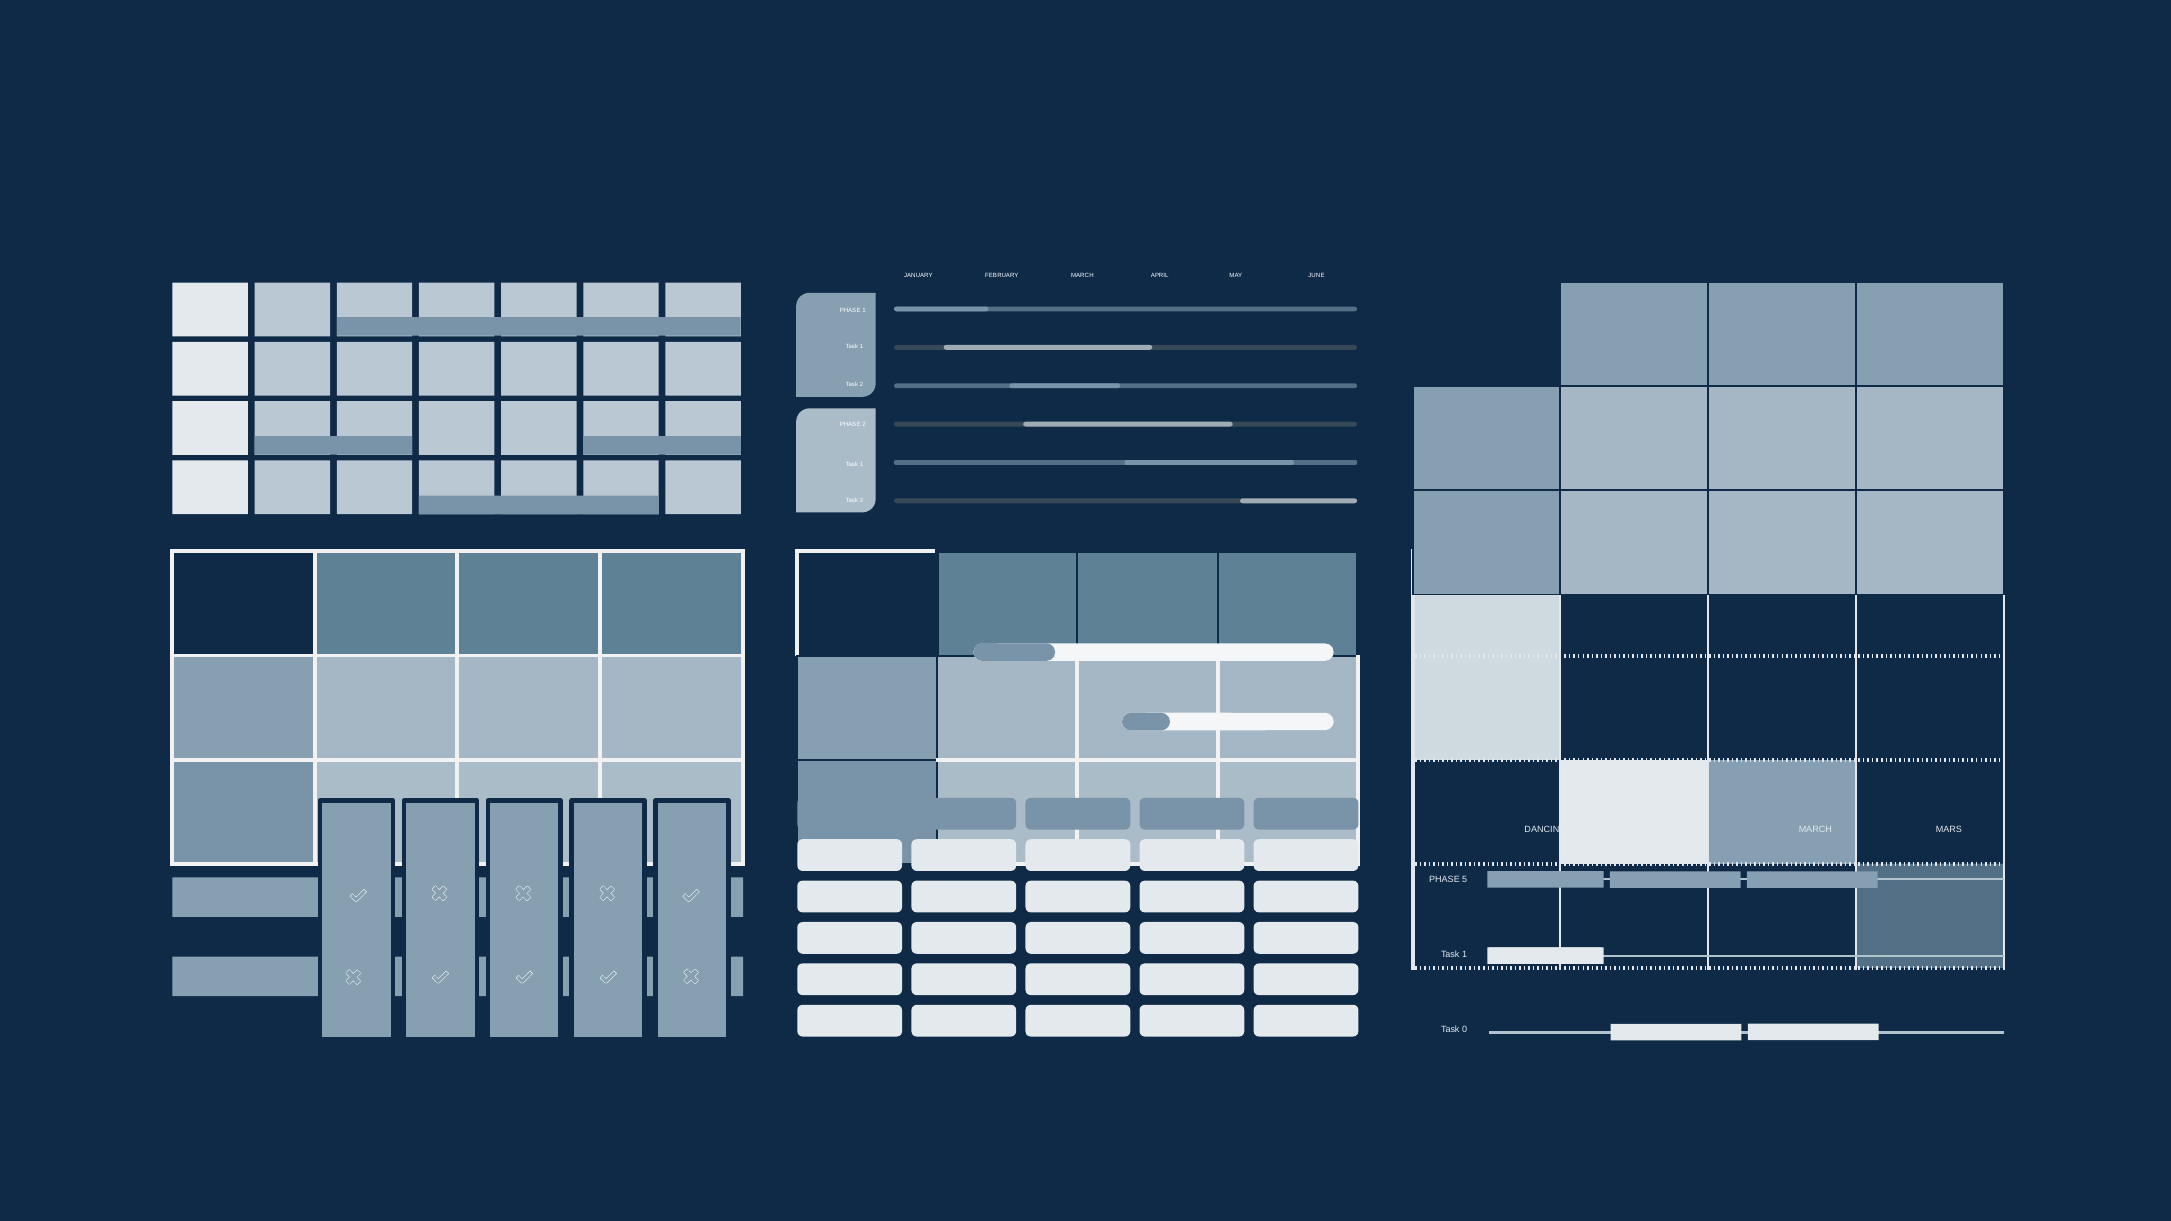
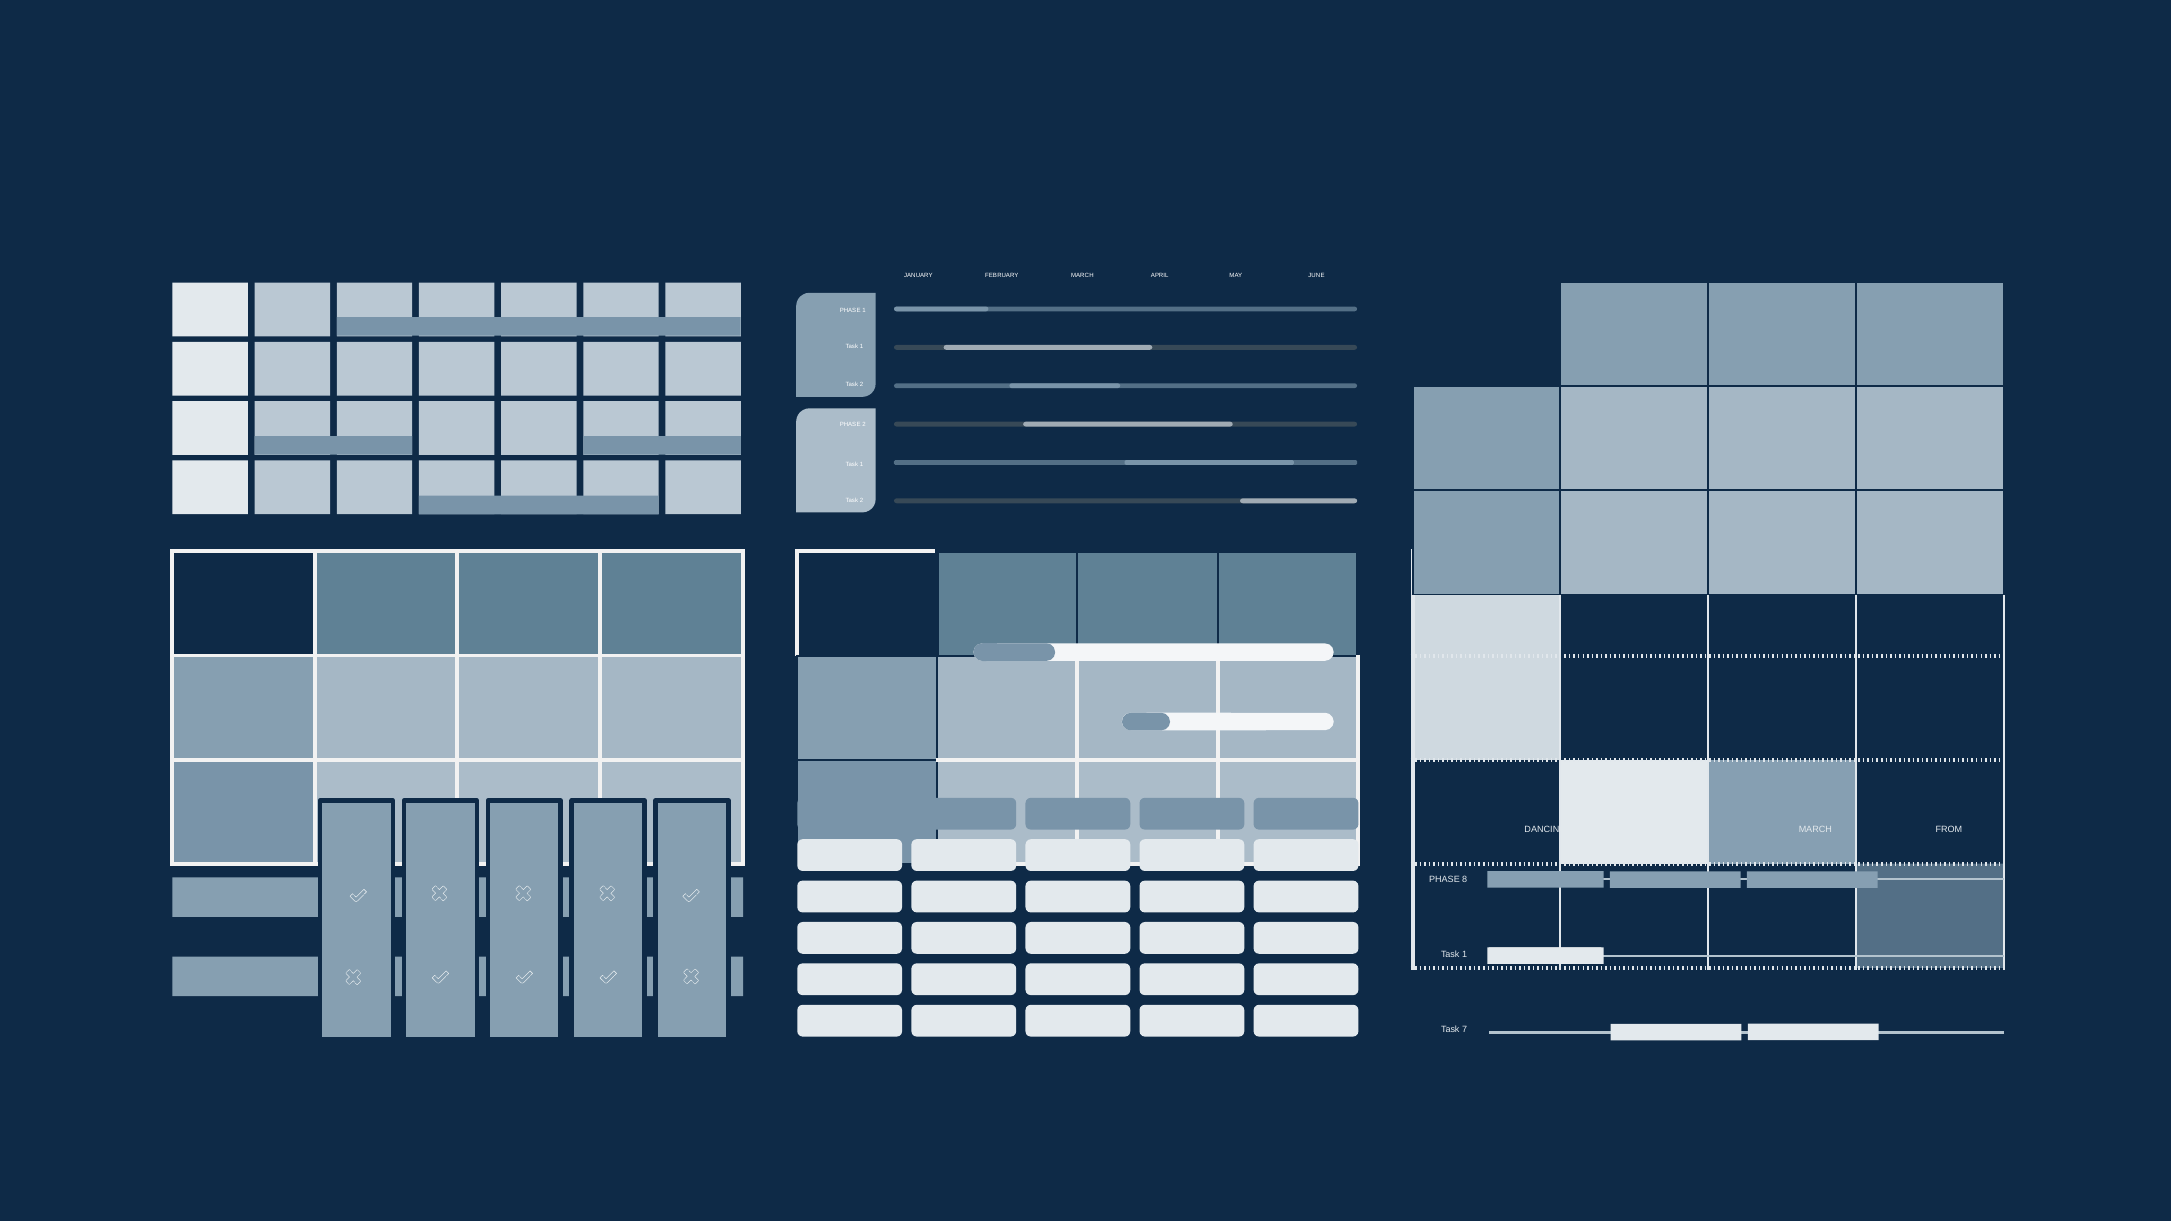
MARS: MARS -> FROM
5: 5 -> 8
0: 0 -> 7
